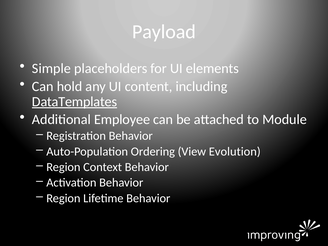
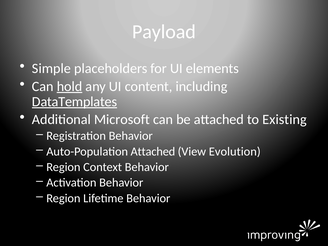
hold underline: none -> present
Employee: Employee -> Microsoft
Module: Module -> Existing
Auto-Population Ordering: Ordering -> Attached
